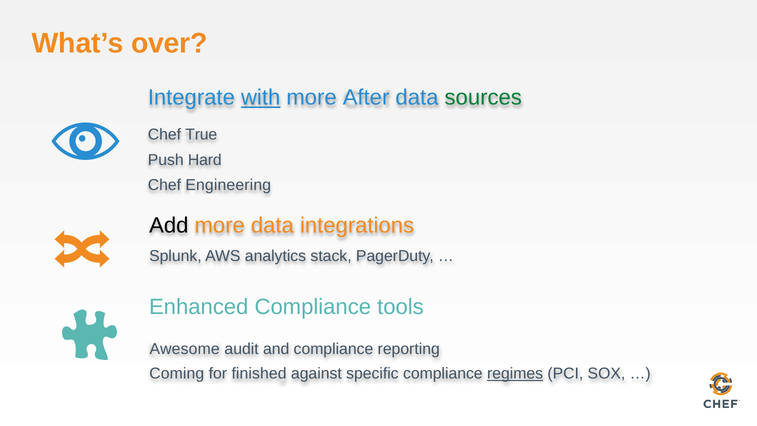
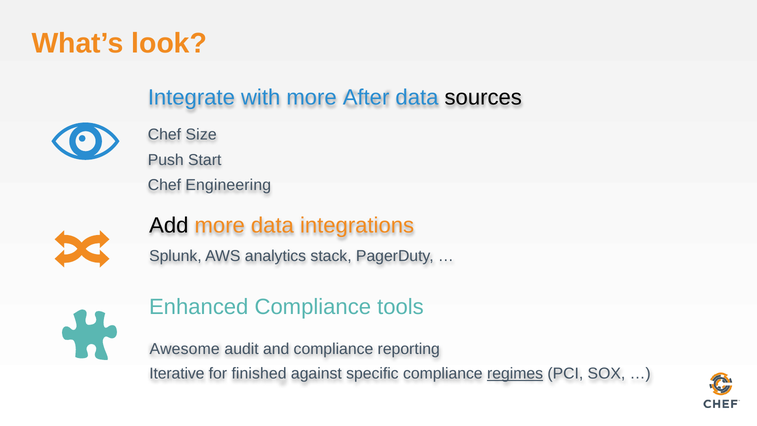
over: over -> look
with underline: present -> none
sources colour: green -> black
True: True -> Size
Hard: Hard -> Start
Coming: Coming -> Iterative
